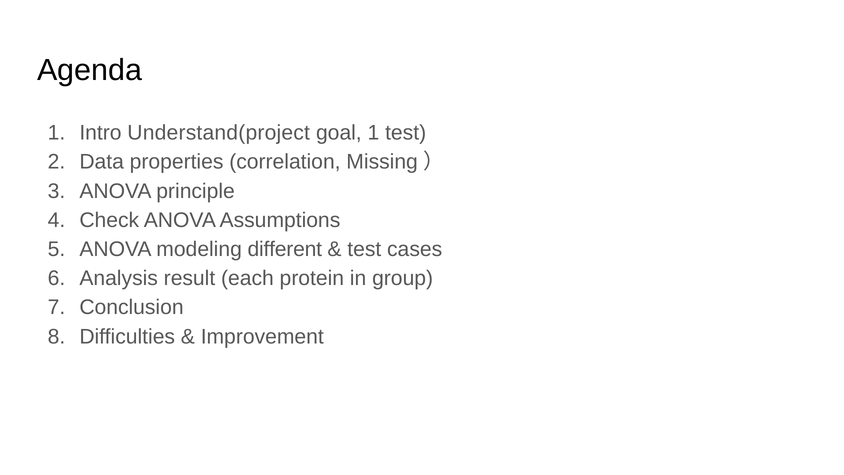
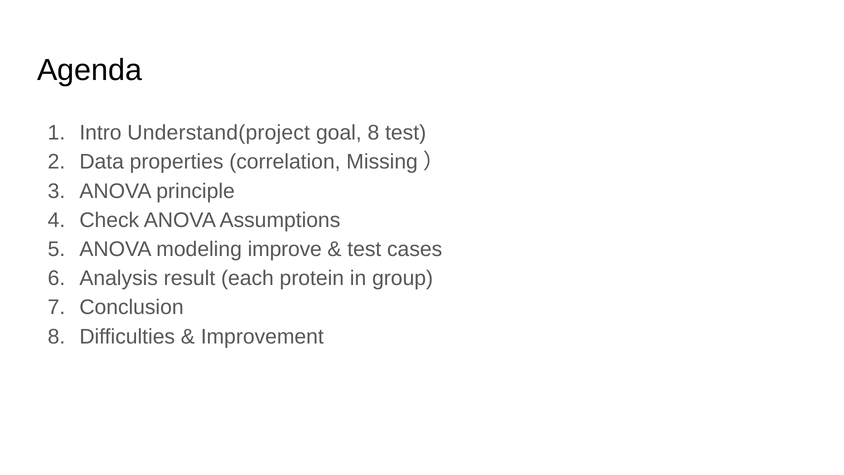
goal 1: 1 -> 8
different: different -> improve
